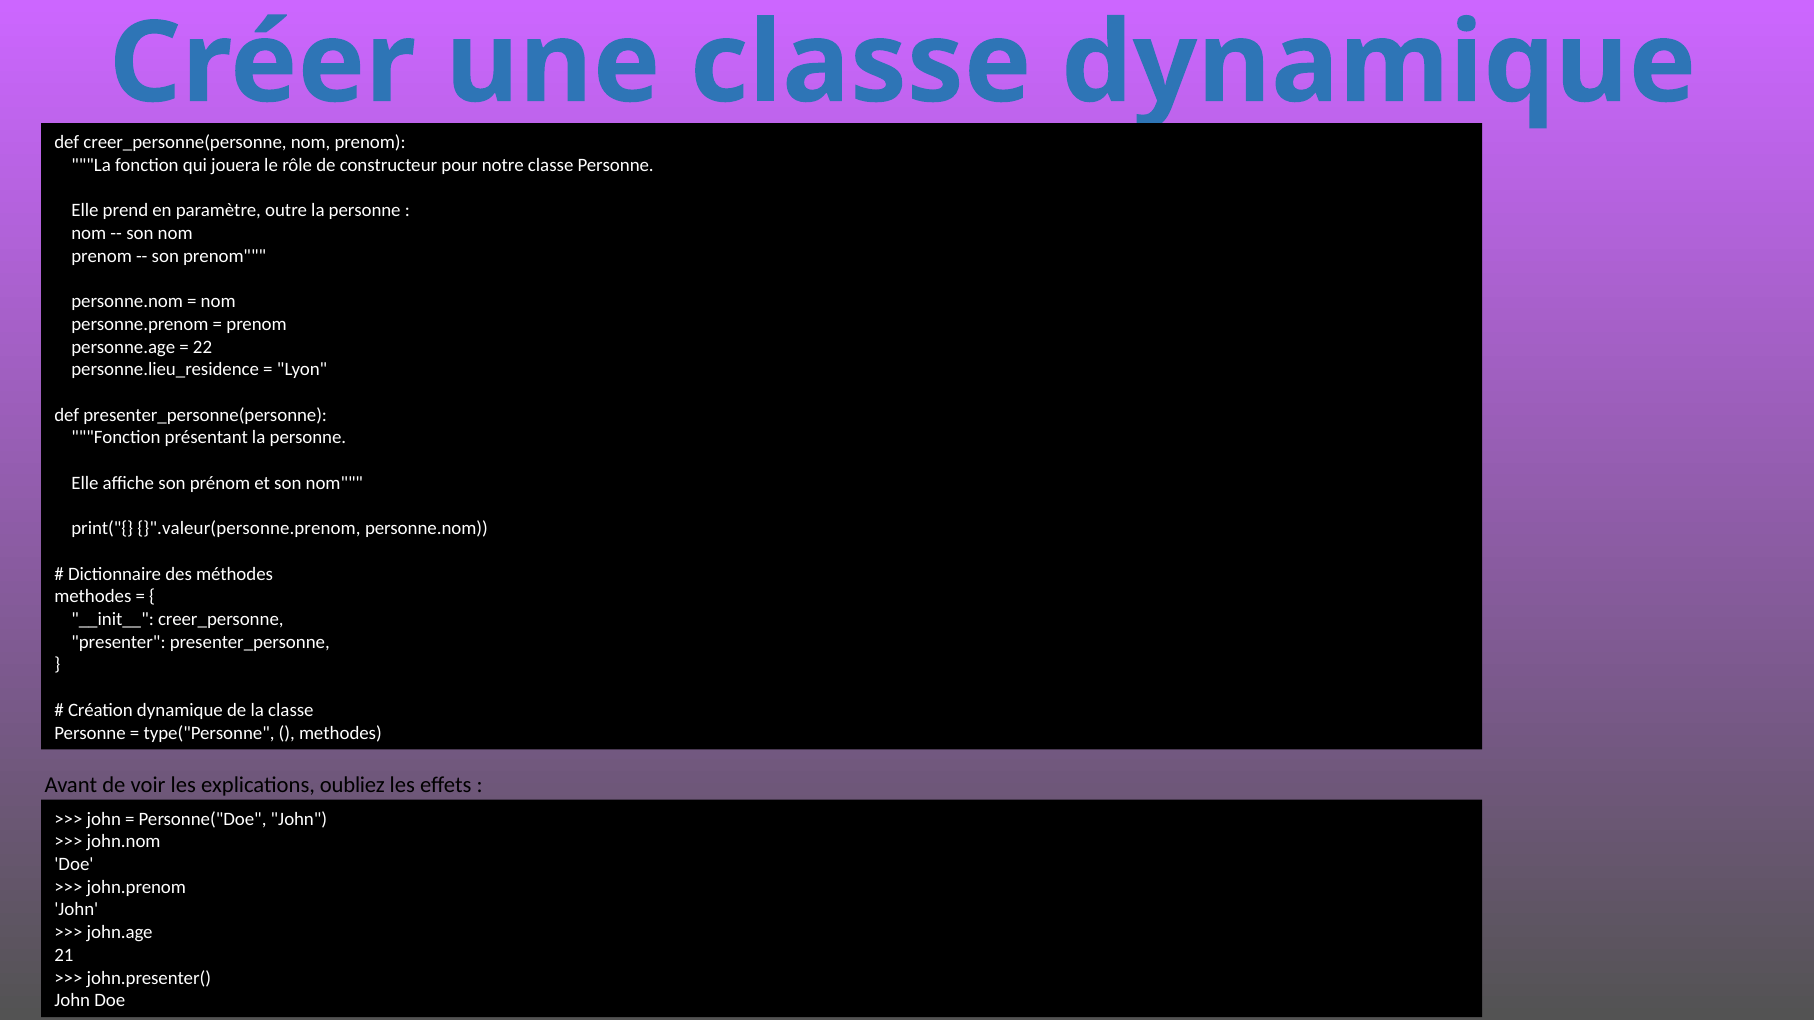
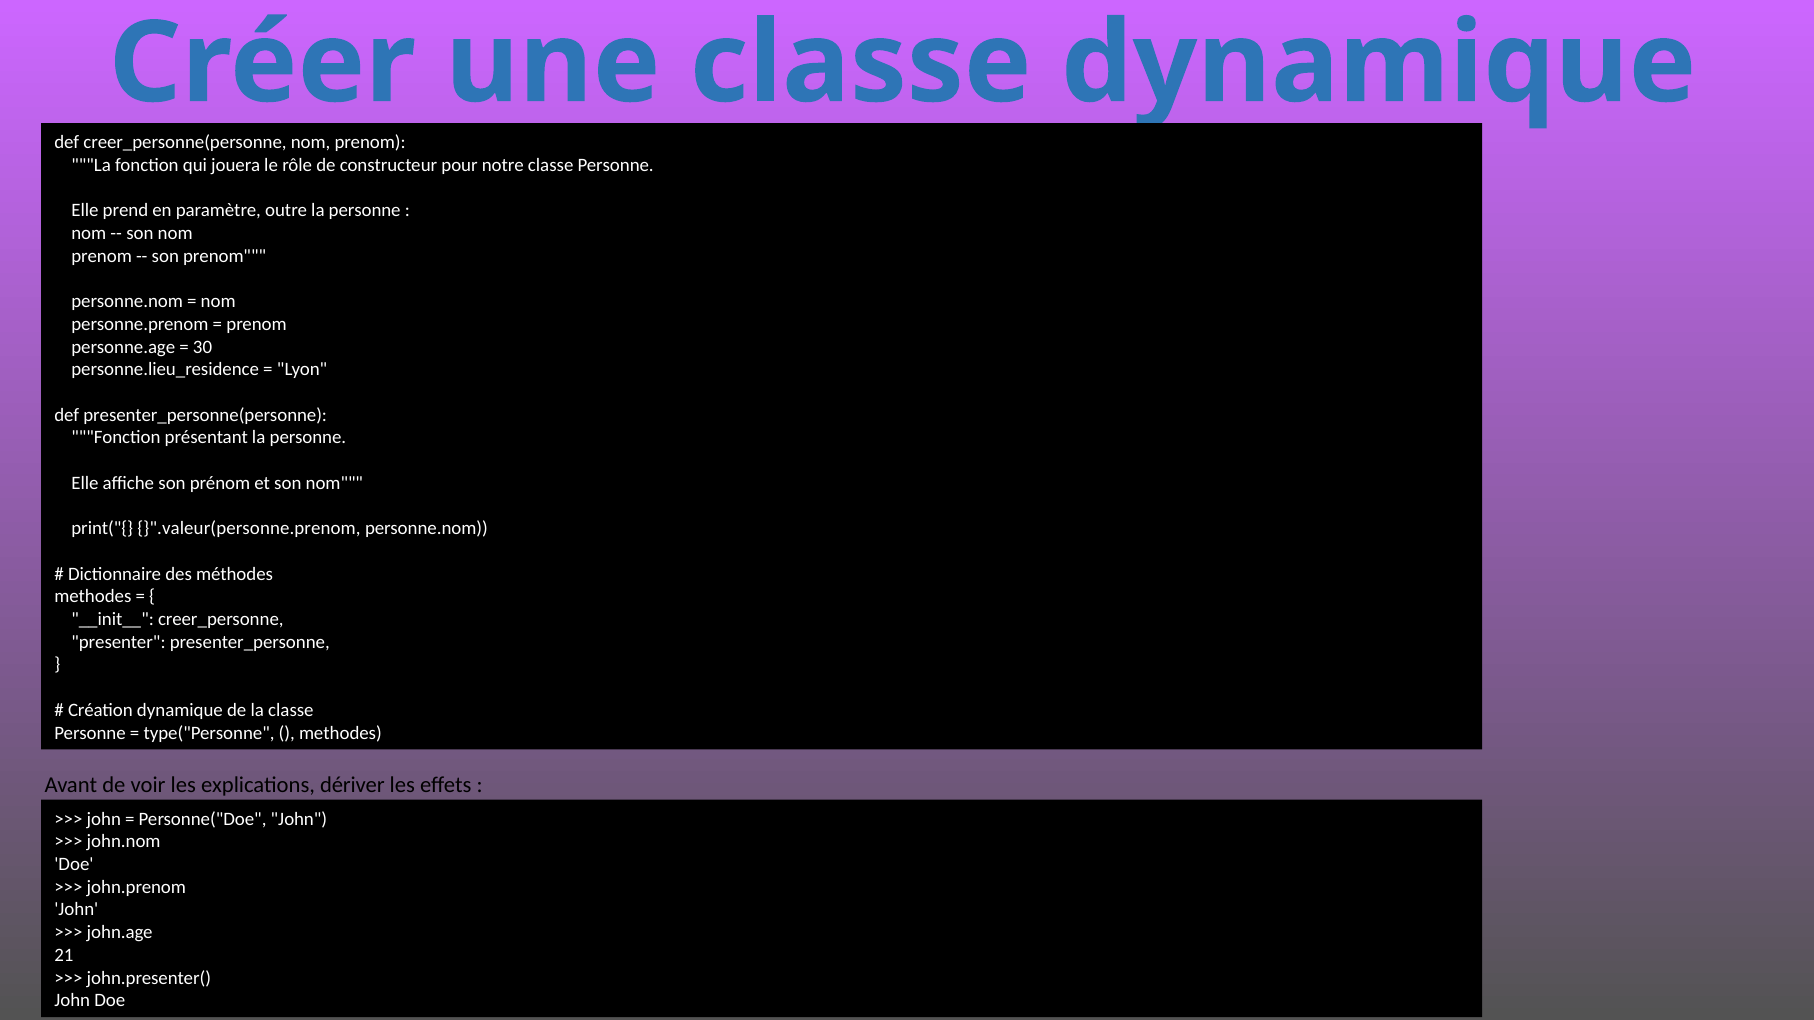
22: 22 -> 30
oubliez: oubliez -> dériver
